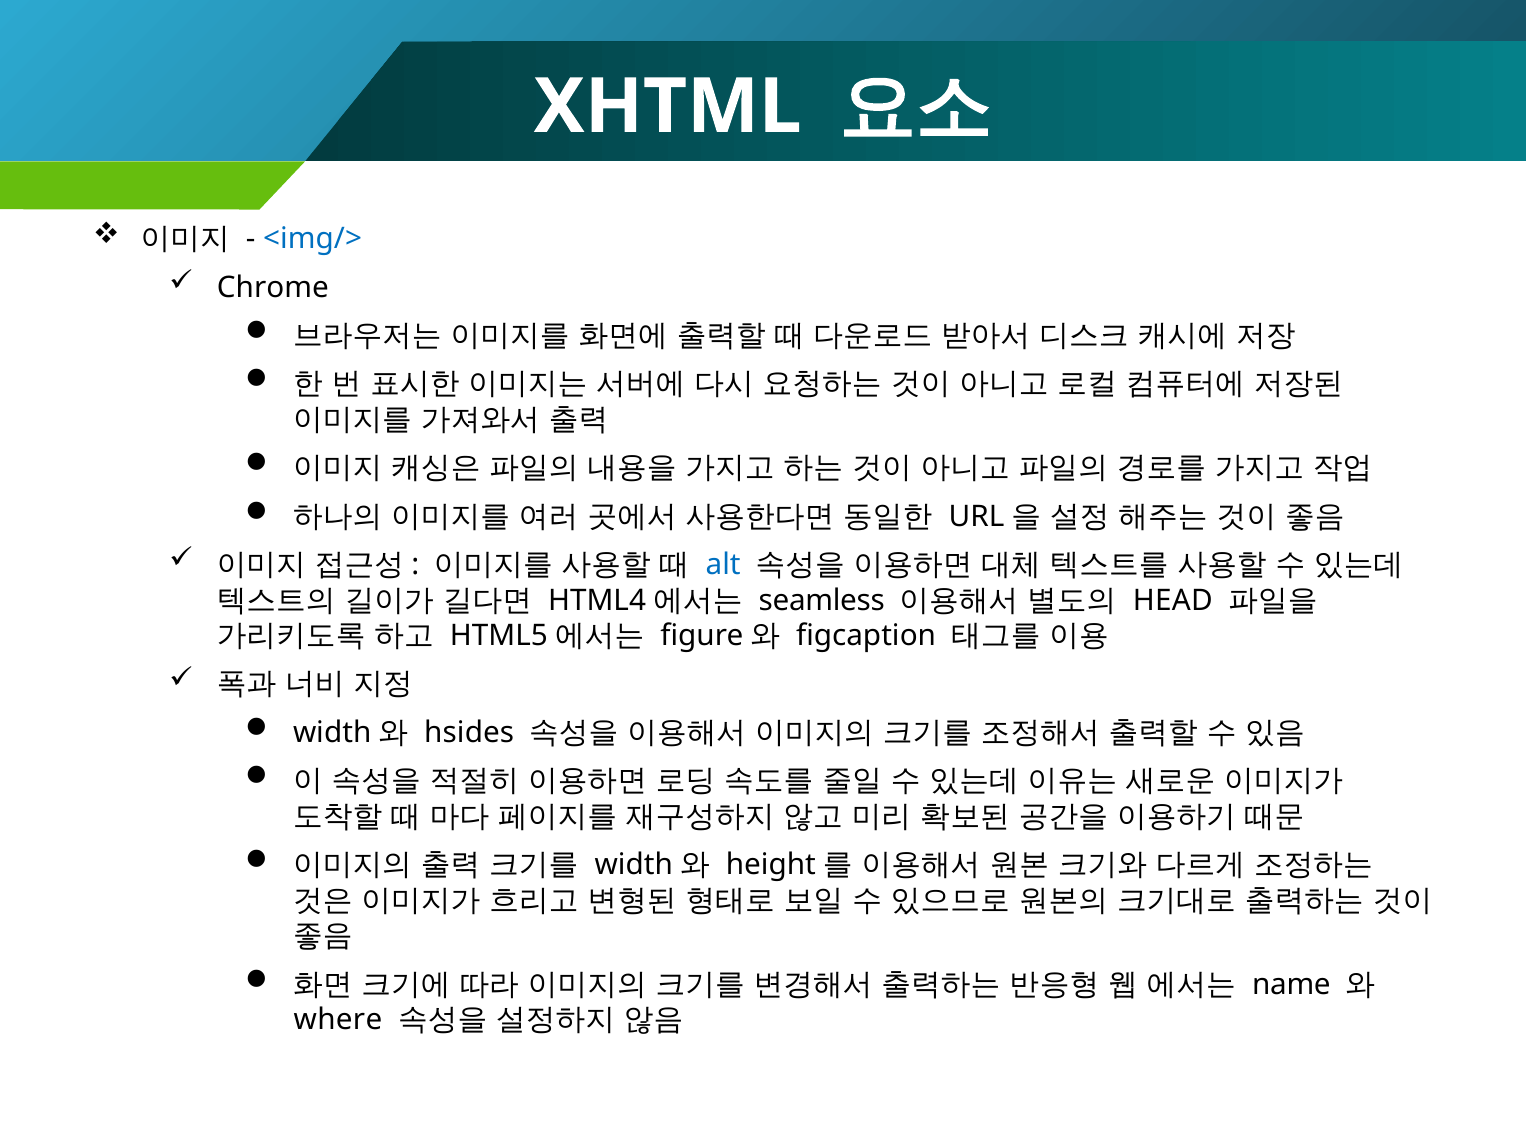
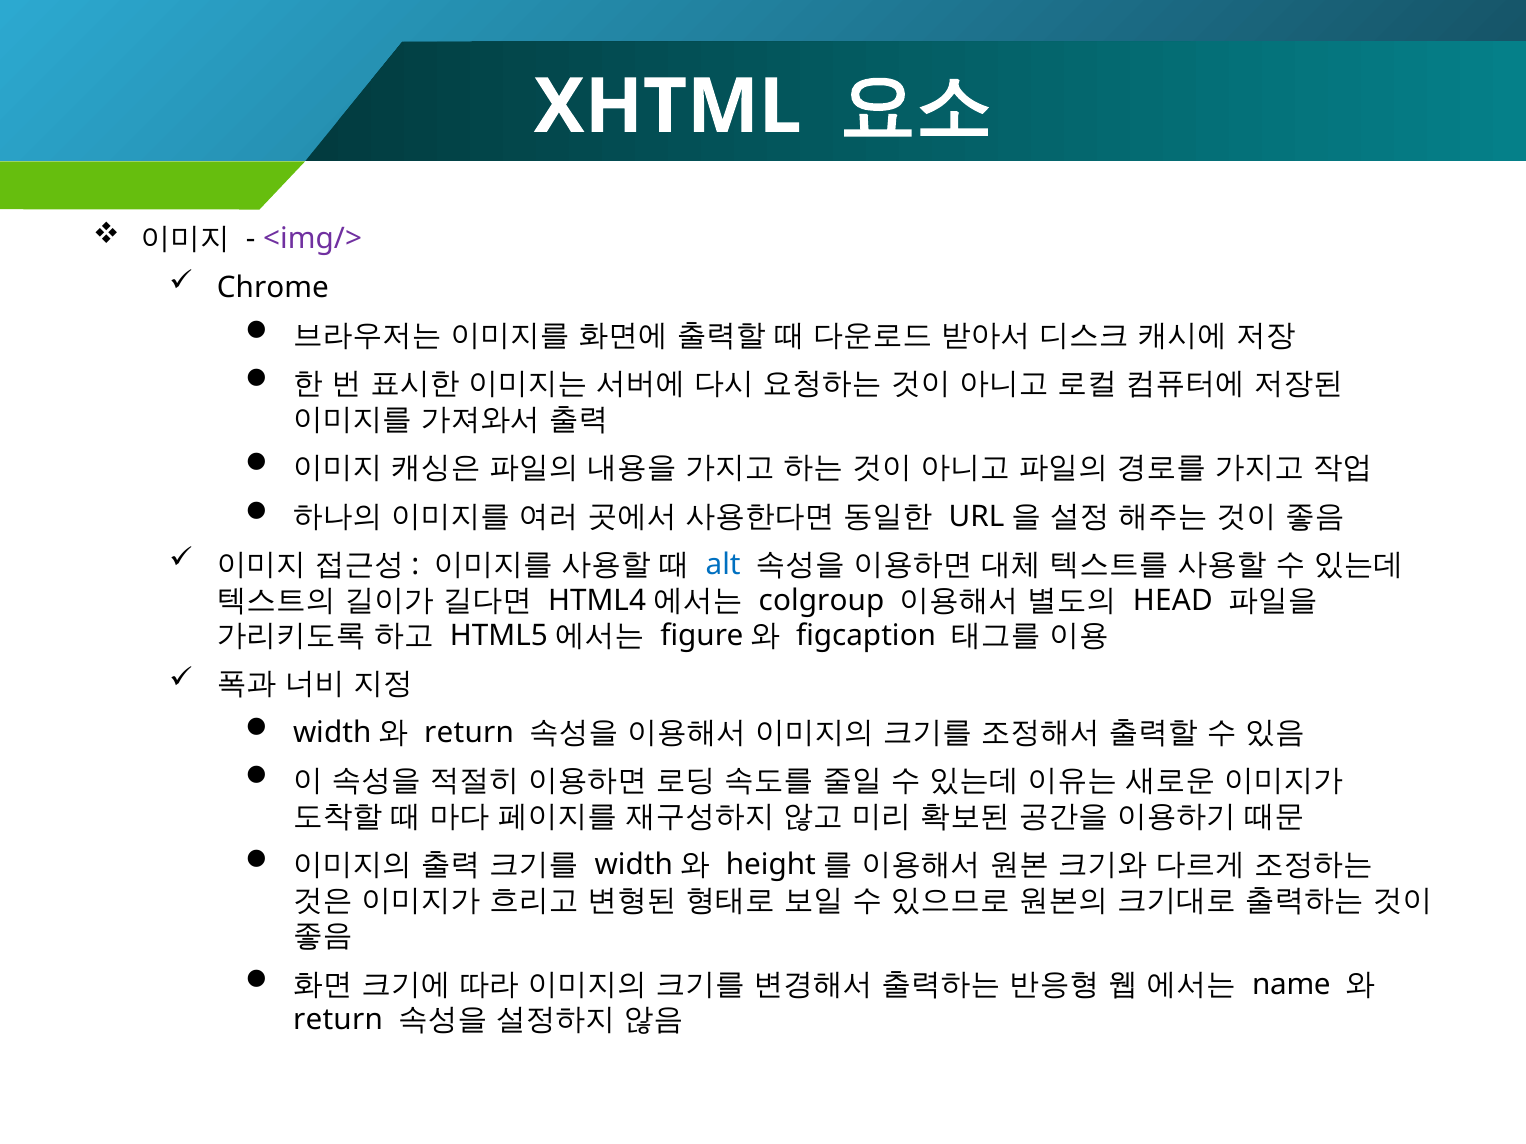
<img/> colour: blue -> purple
seamless: seamless -> colgroup
hsides at (469, 733): hsides -> return
where at (338, 1020): where -> return
